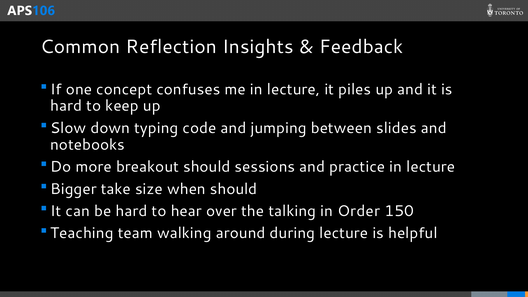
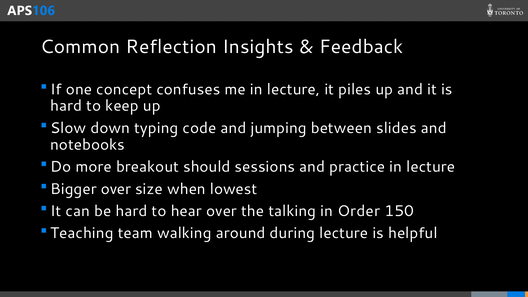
Bigger take: take -> over
when should: should -> lowest
